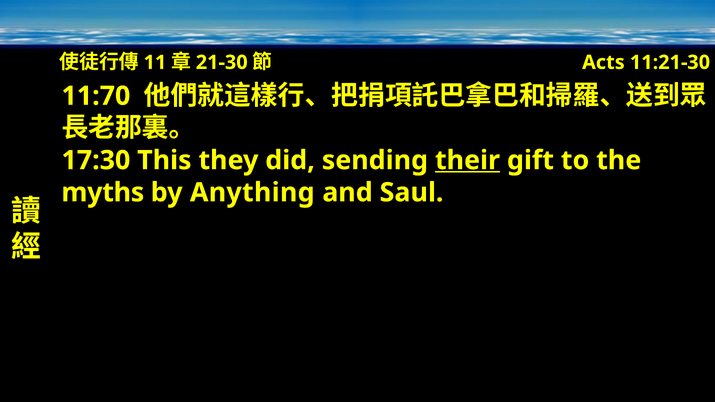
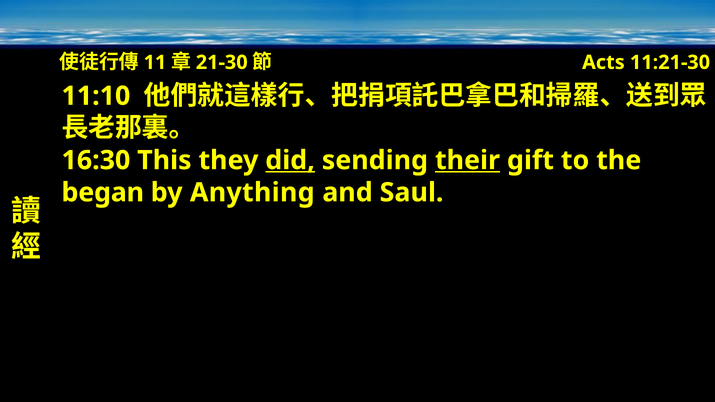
11:70: 11:70 -> 11:10
17:30: 17:30 -> 16:30
did underline: none -> present
myths: myths -> began
